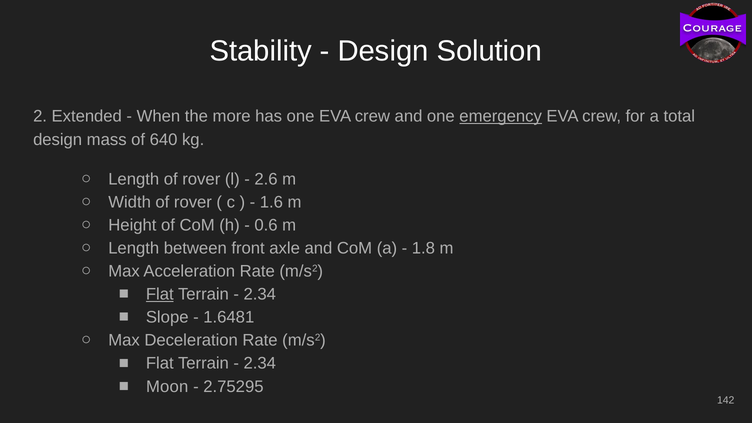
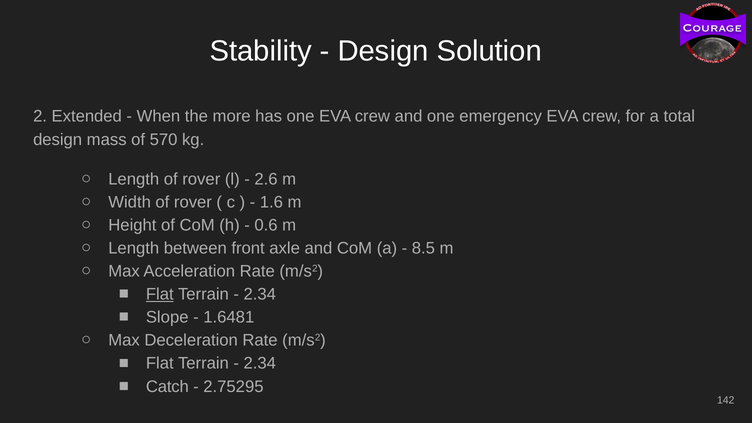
emergency underline: present -> none
640: 640 -> 570
1.8: 1.8 -> 8.5
Moon: Moon -> Catch
